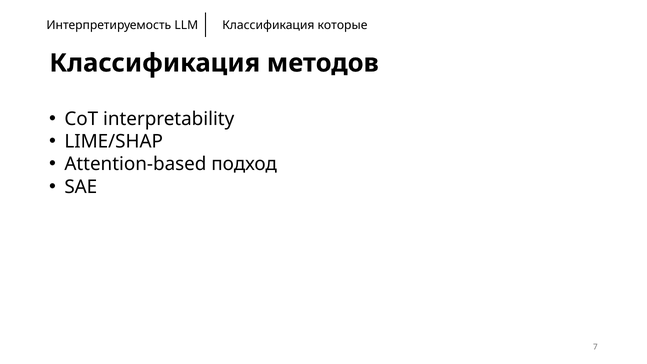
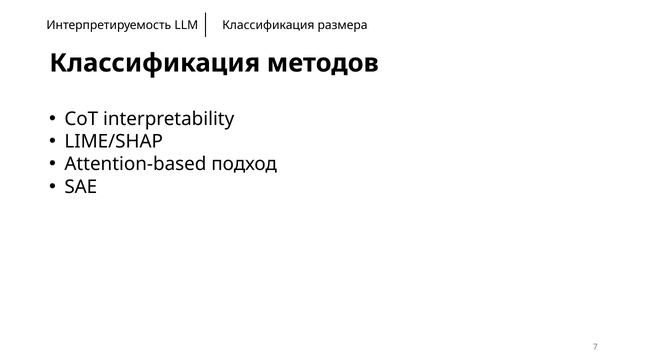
которые: которые -> размера
